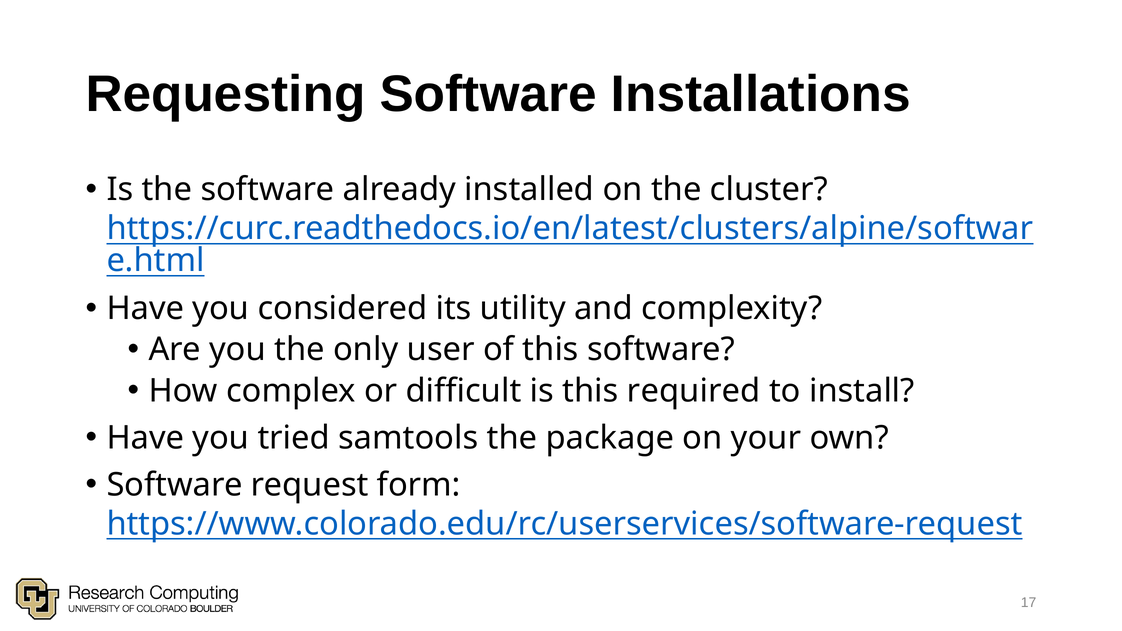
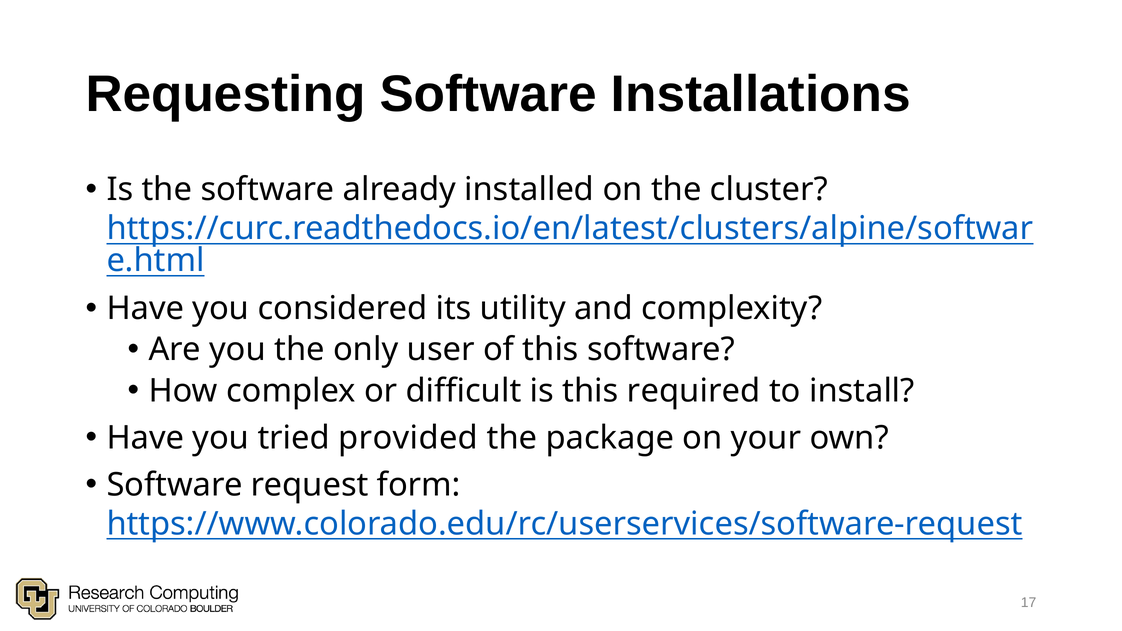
samtools: samtools -> provided
